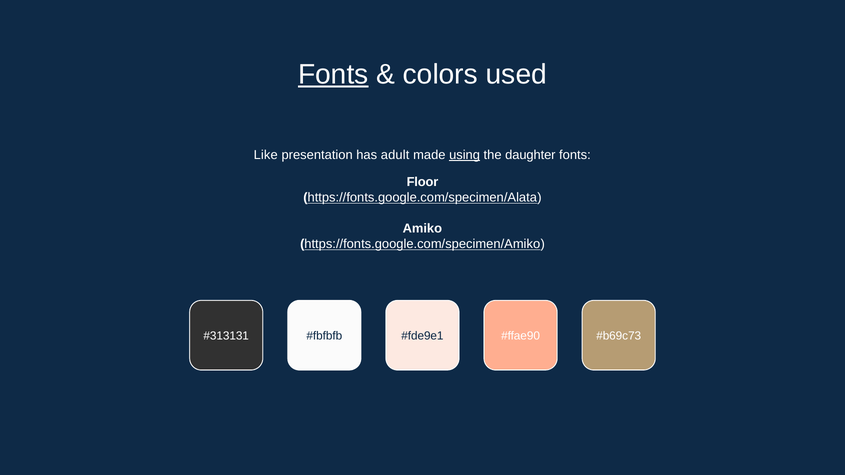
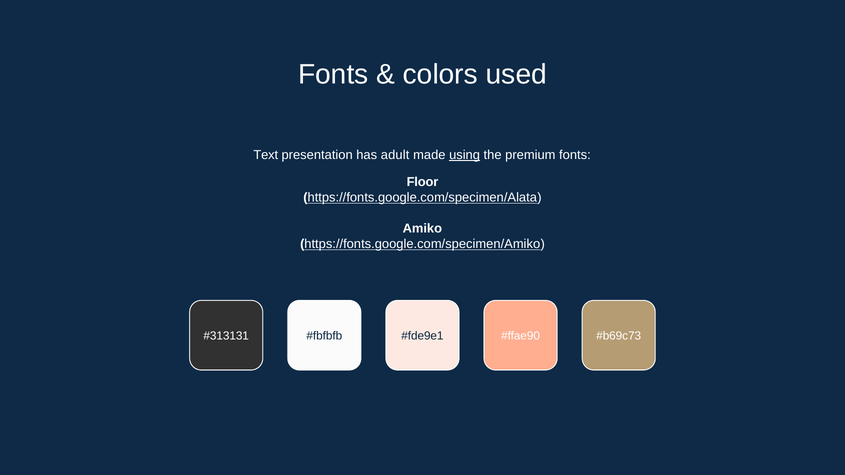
Fonts at (333, 75) underline: present -> none
Like: Like -> Text
daughter: daughter -> premium
